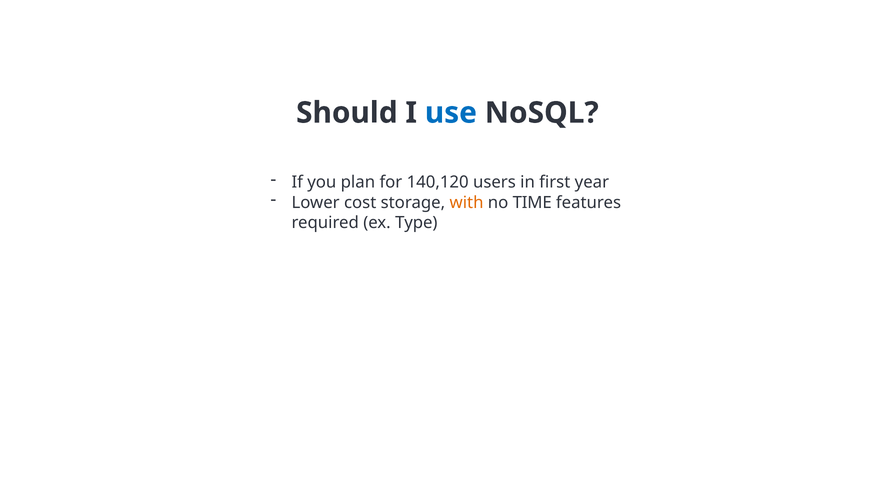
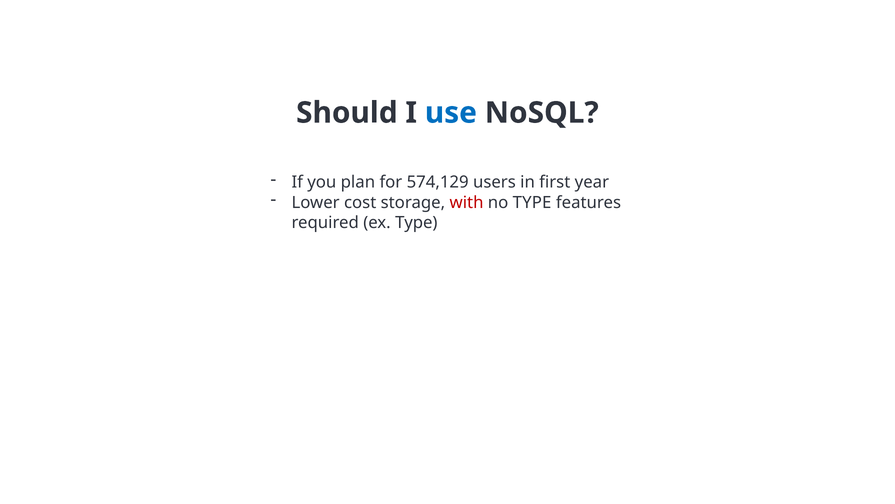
140,120: 140,120 -> 574,129
with colour: orange -> red
no TIME: TIME -> TYPE
